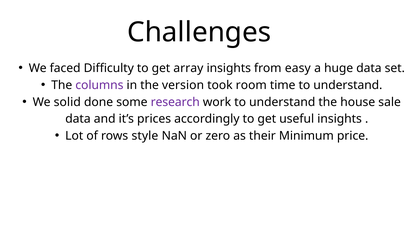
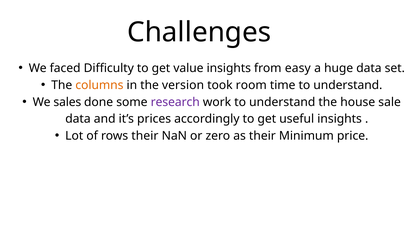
array: array -> value
columns colour: purple -> orange
solid: solid -> sales
rows style: style -> their
